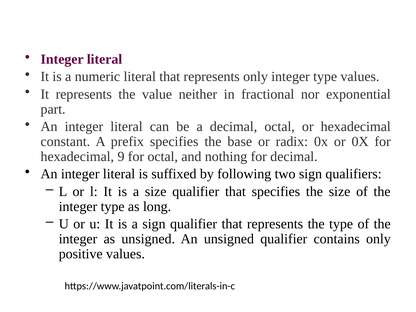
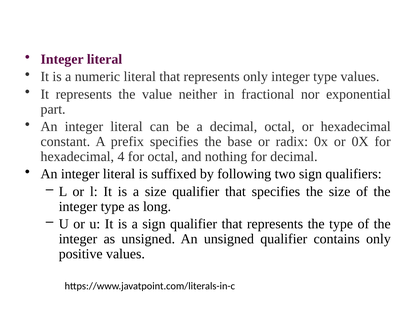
9: 9 -> 4
